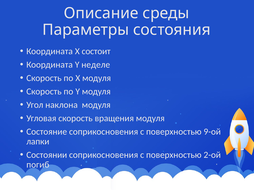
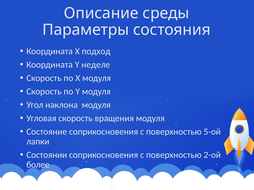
состоит: состоит -> подход
9-ой: 9-ой -> 5-ой
погиб: погиб -> более
